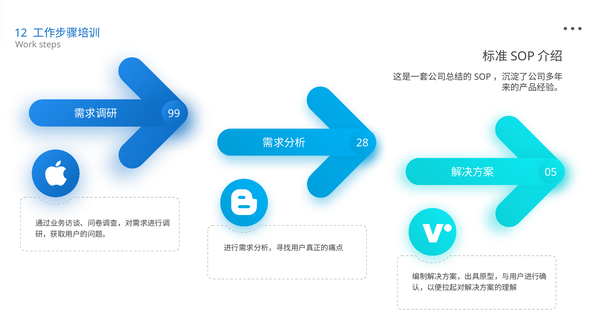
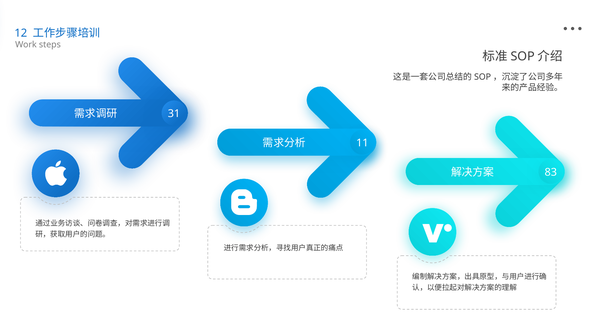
99: 99 -> 31
28: 28 -> 11
05: 05 -> 83
